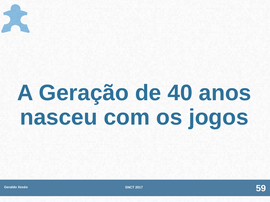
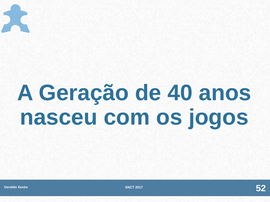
59: 59 -> 52
